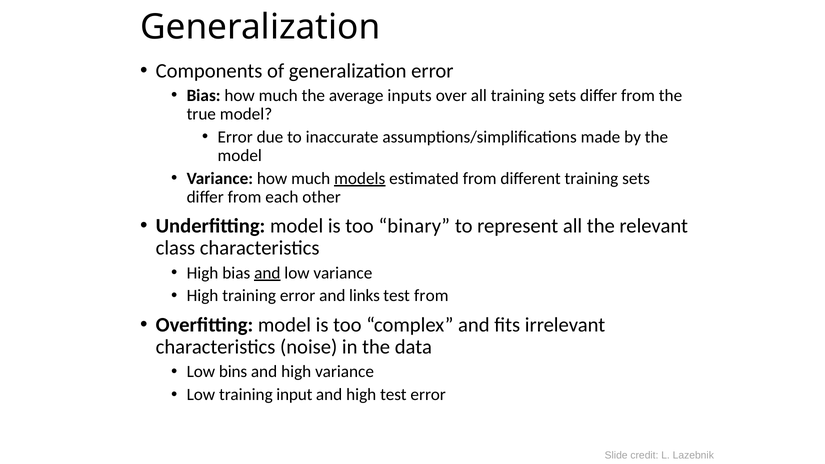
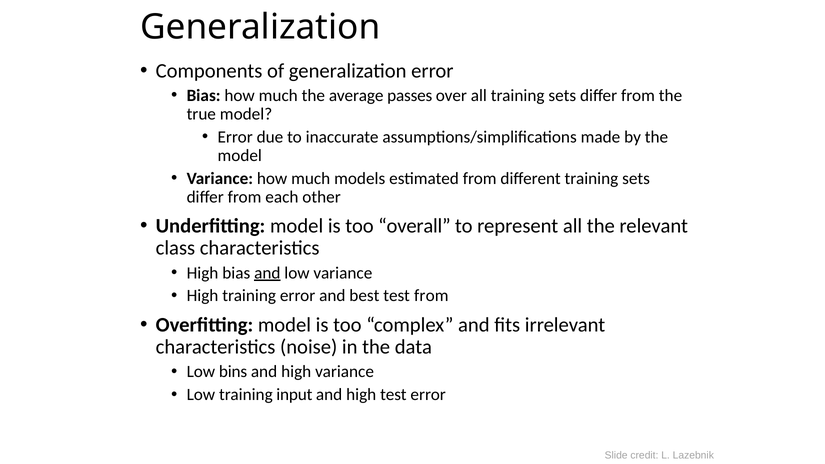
inputs: inputs -> passes
models underline: present -> none
binary: binary -> overall
links: links -> best
